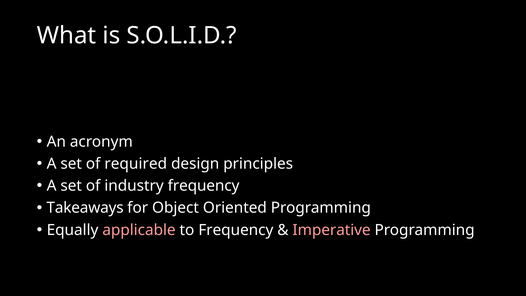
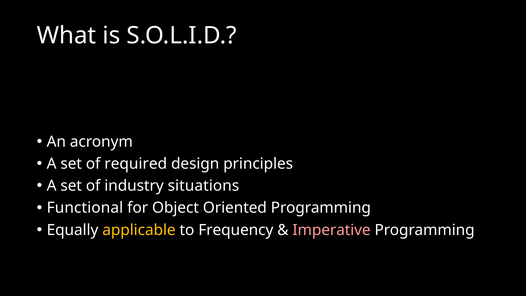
industry frequency: frequency -> situations
Takeaways: Takeaways -> Functional
applicable colour: pink -> yellow
